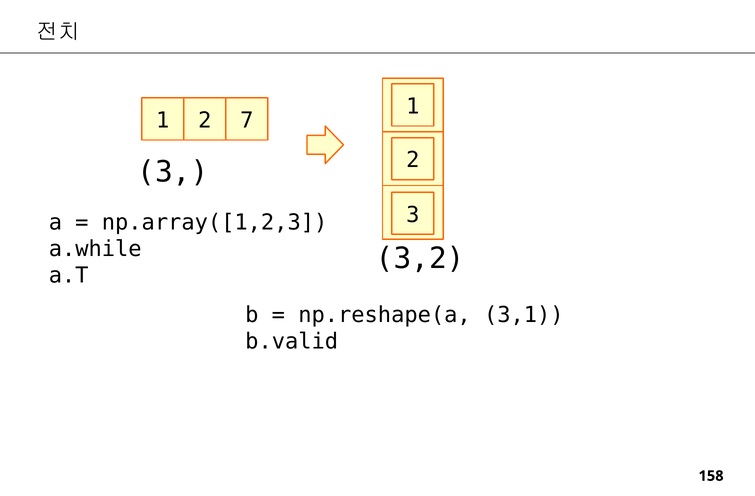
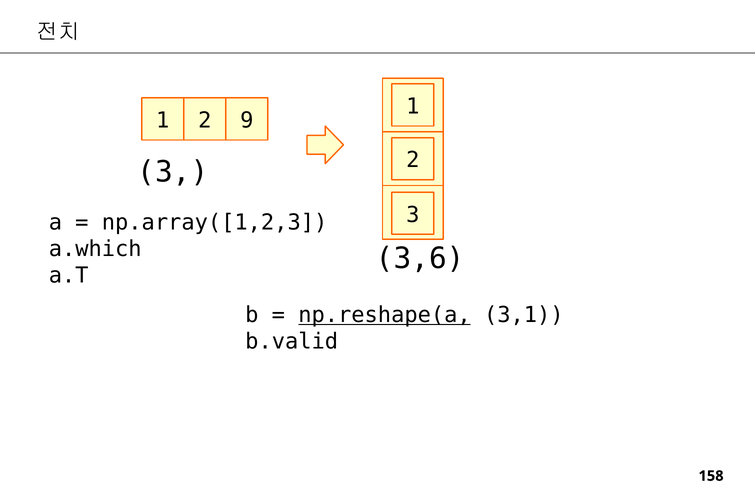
7: 7 -> 9
a.while: a.while -> a.which
3,2: 3,2 -> 3,6
np.reshape(a underline: none -> present
